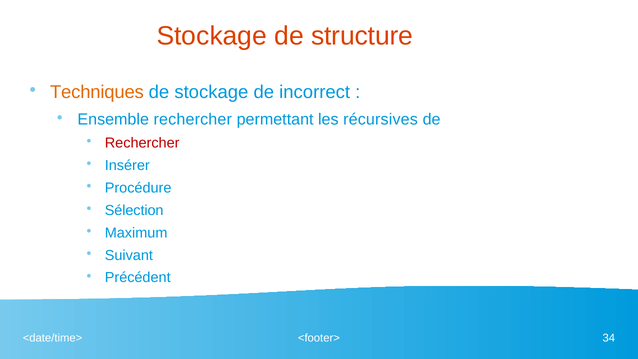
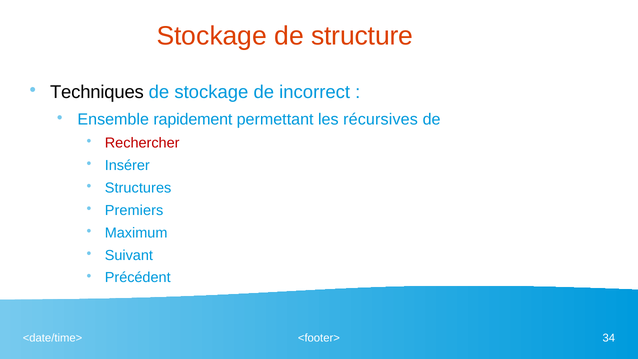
Techniques colour: orange -> black
Ensemble rechercher: rechercher -> rapidement
Procédure: Procédure -> Structures
Sélection: Sélection -> Premiers
